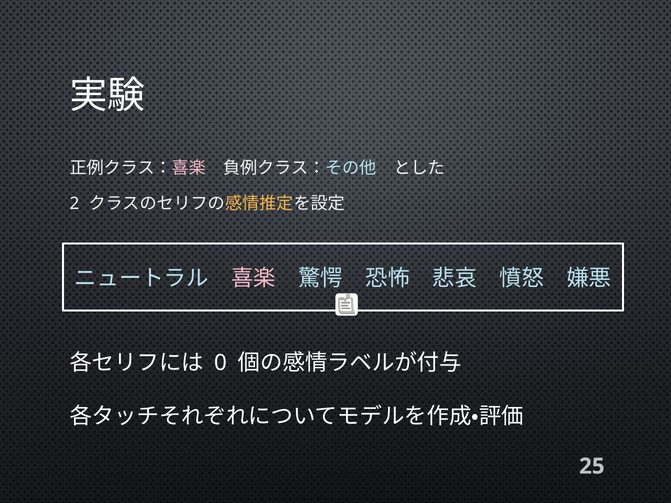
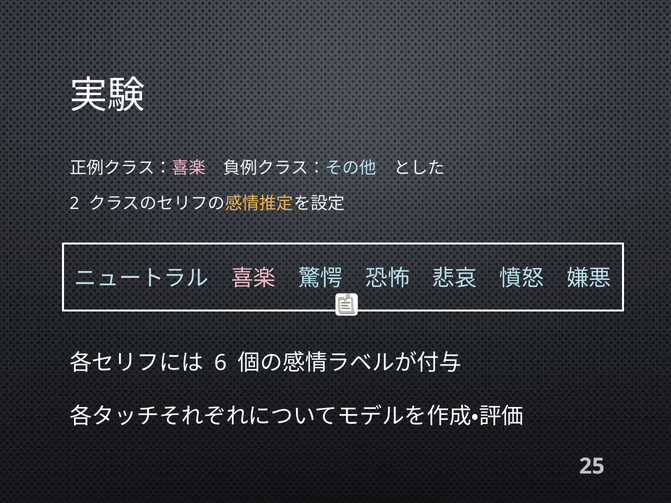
0: 0 -> 6
